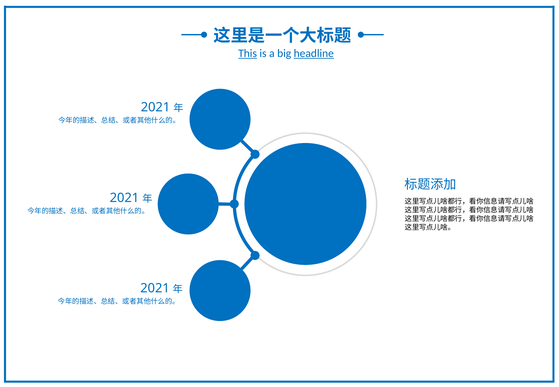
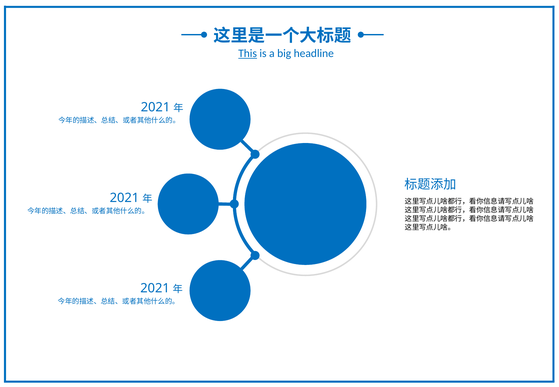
headline underline: present -> none
